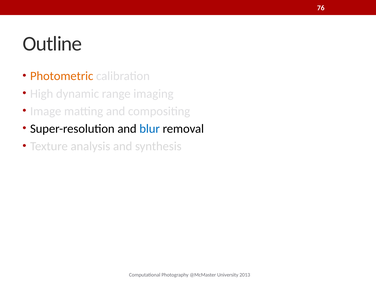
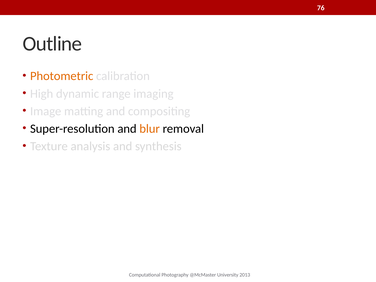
blur colour: blue -> orange
